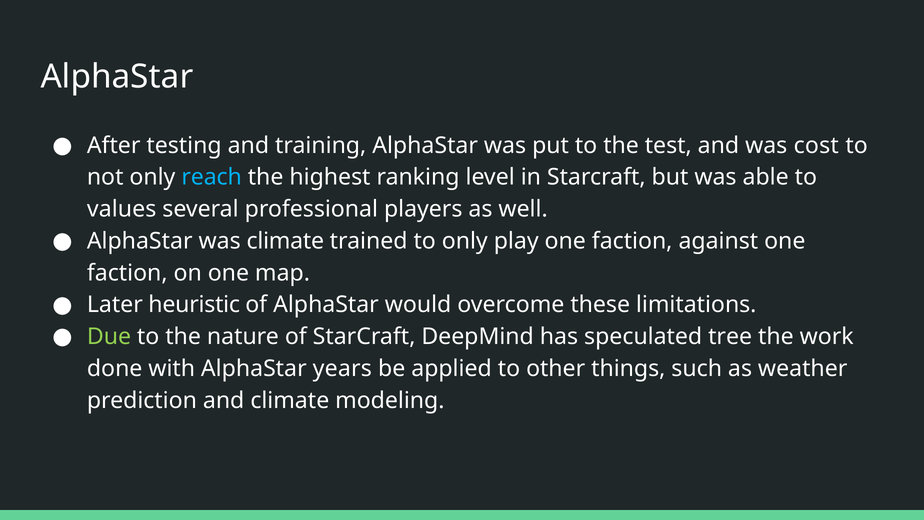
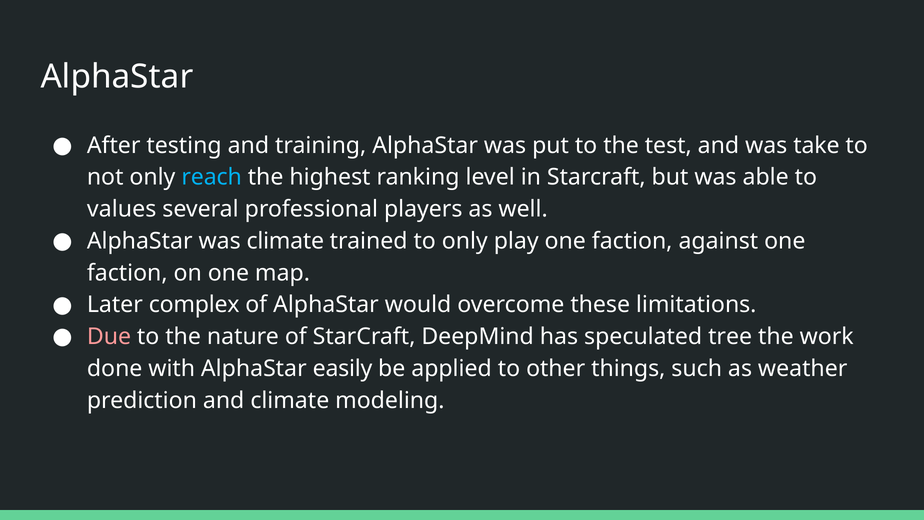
cost: cost -> take
heuristic: heuristic -> complex
Due colour: light green -> pink
years: years -> easily
